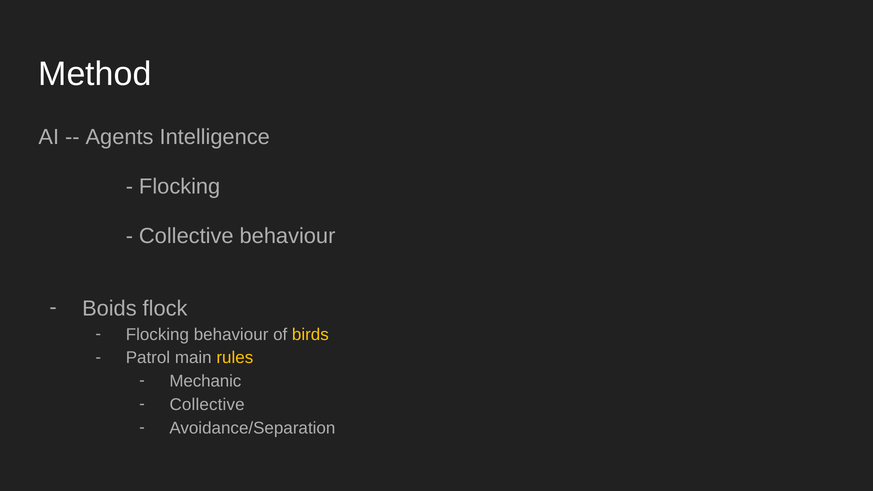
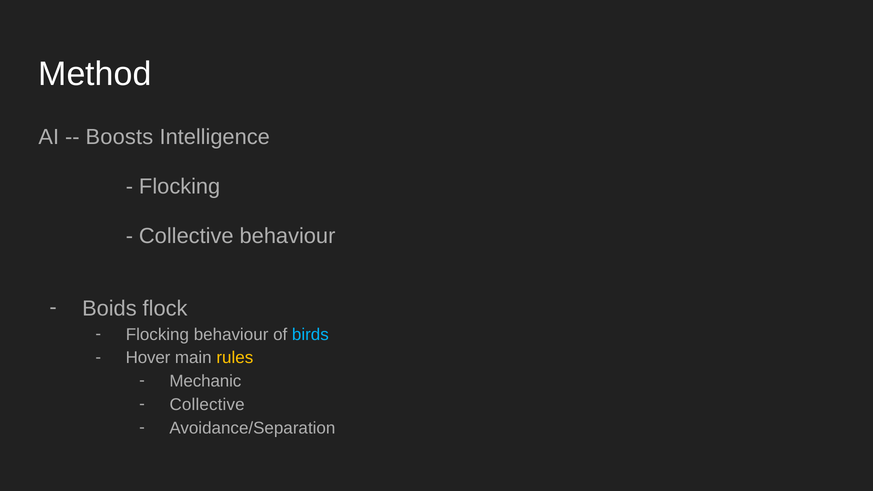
Agents: Agents -> Boosts
birds colour: yellow -> light blue
Patrol: Patrol -> Hover
